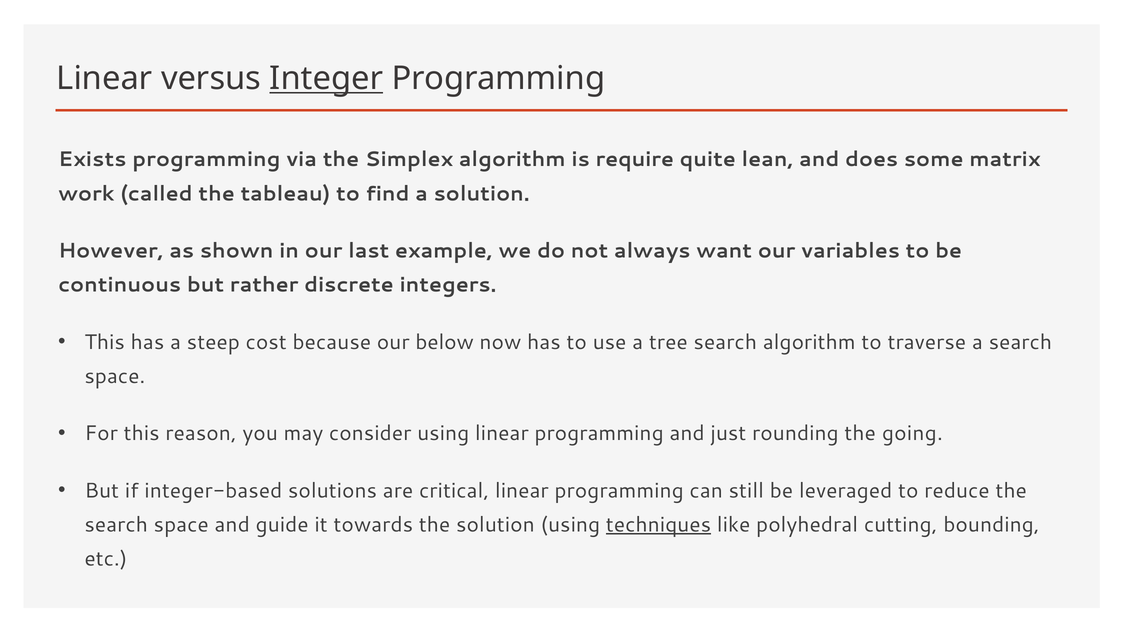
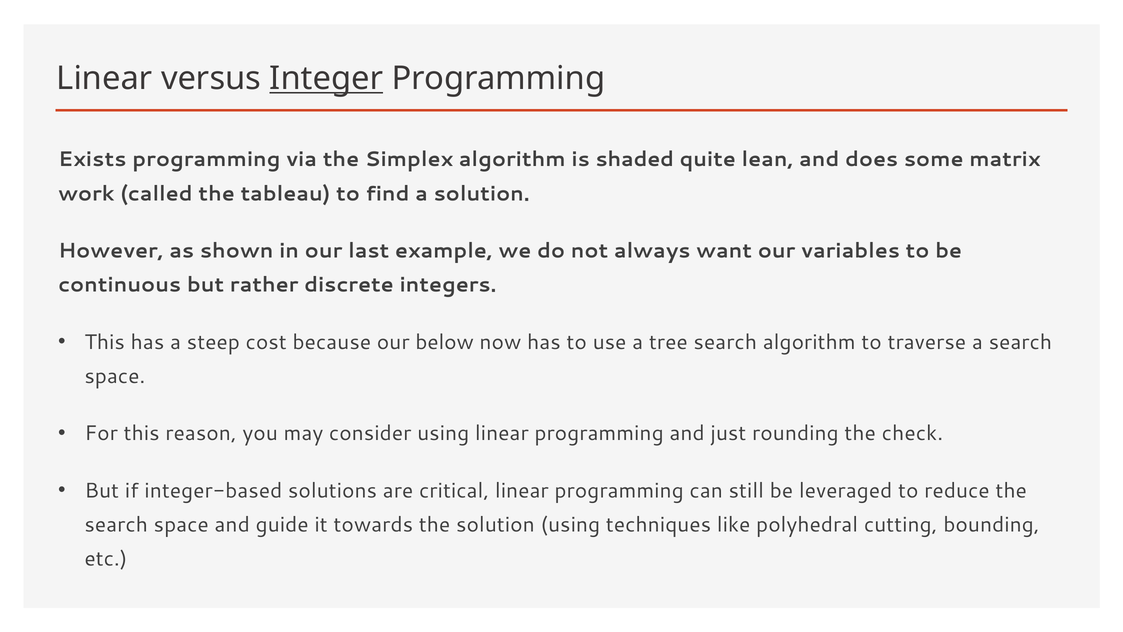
require: require -> shaded
going: going -> check
techniques underline: present -> none
